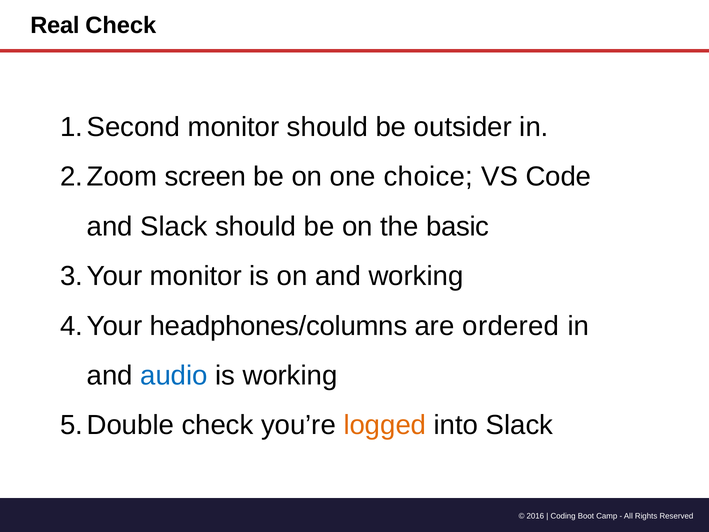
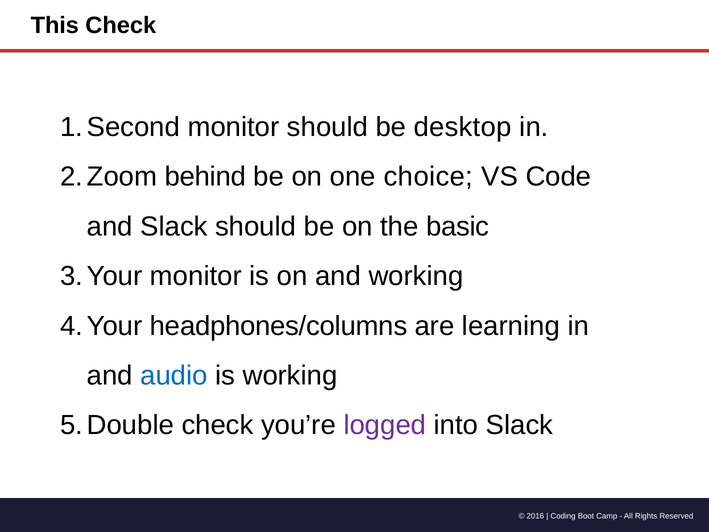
Real: Real -> This
outsider: outsider -> desktop
screen: screen -> behind
ordered: ordered -> learning
logged colour: orange -> purple
